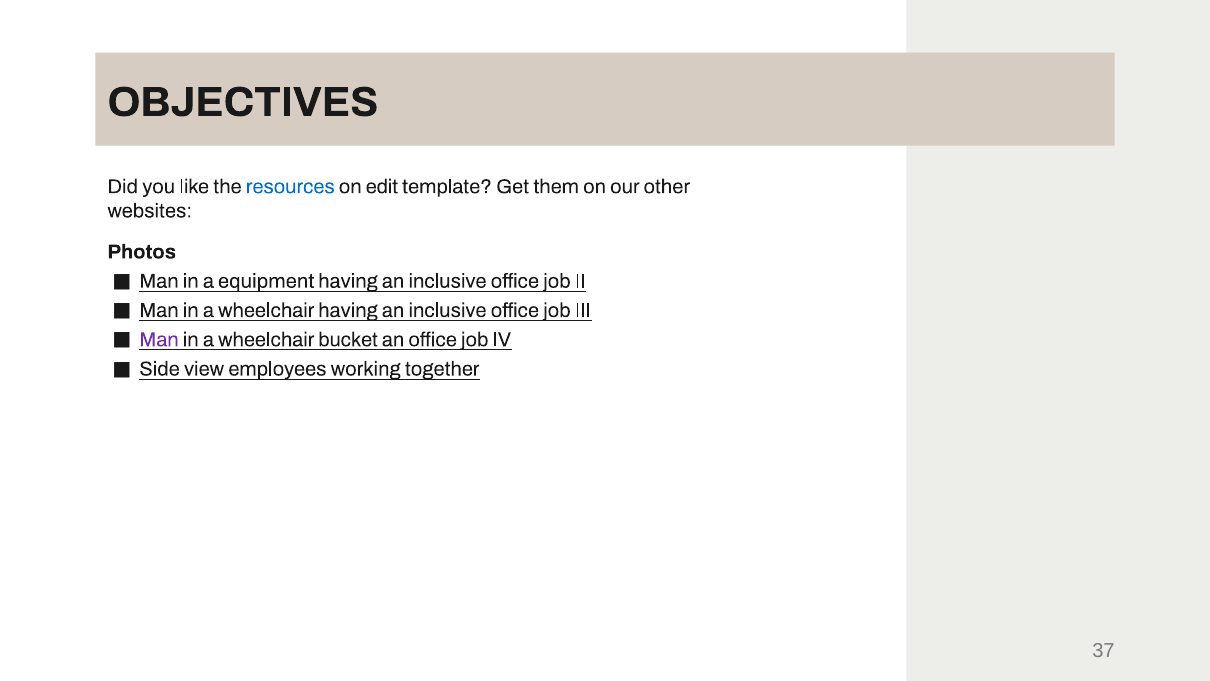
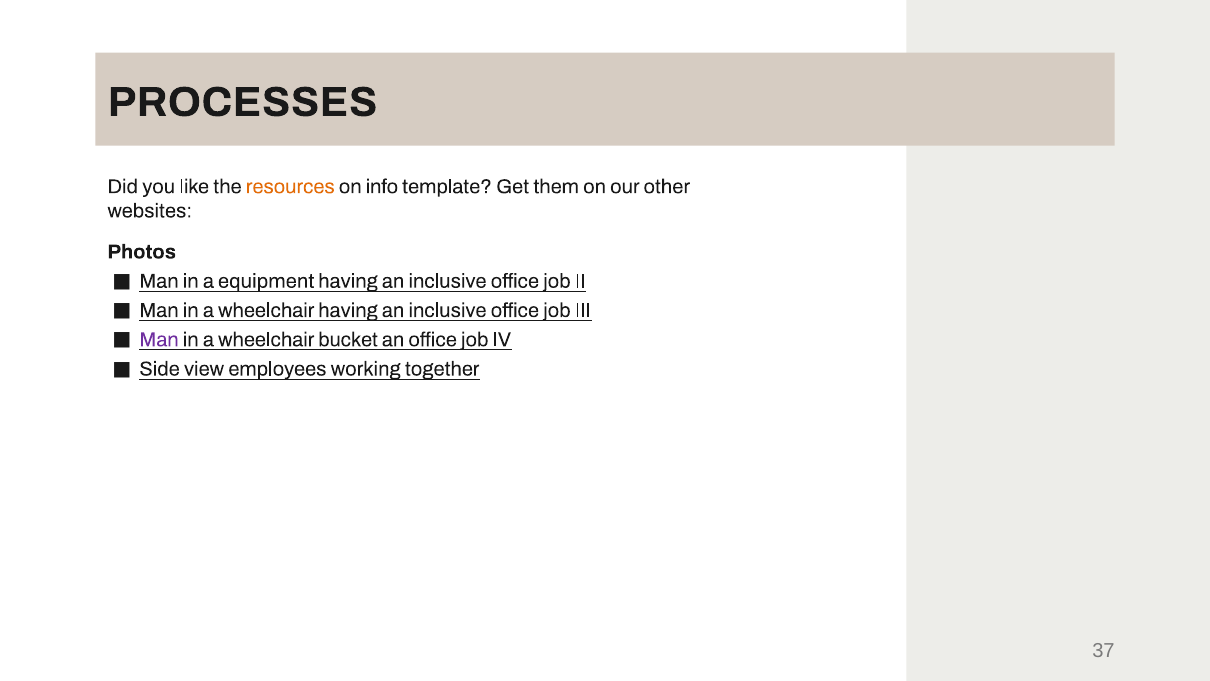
OBJECTIVES: OBJECTIVES -> PROCESSES
resources colour: blue -> orange
edit: edit -> info
